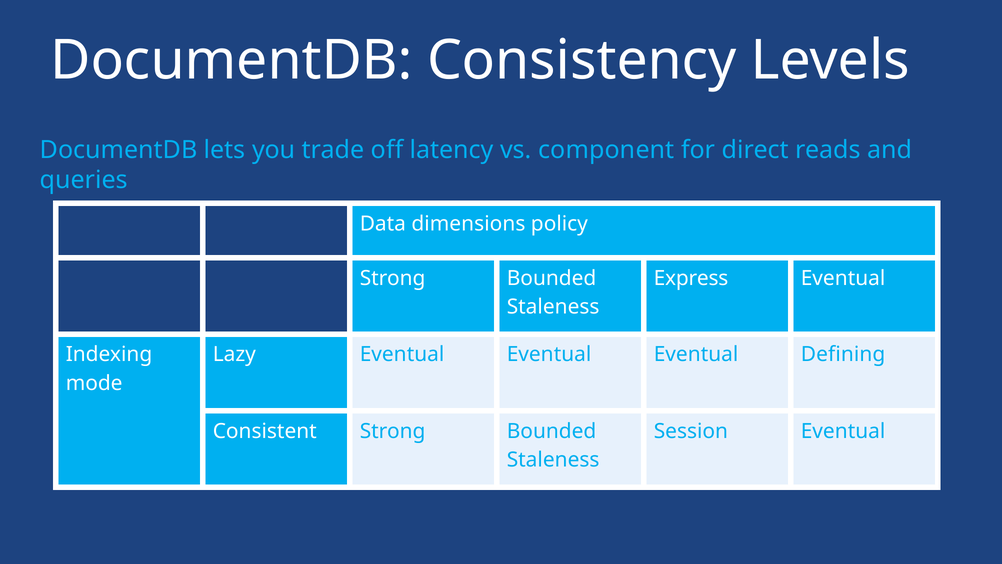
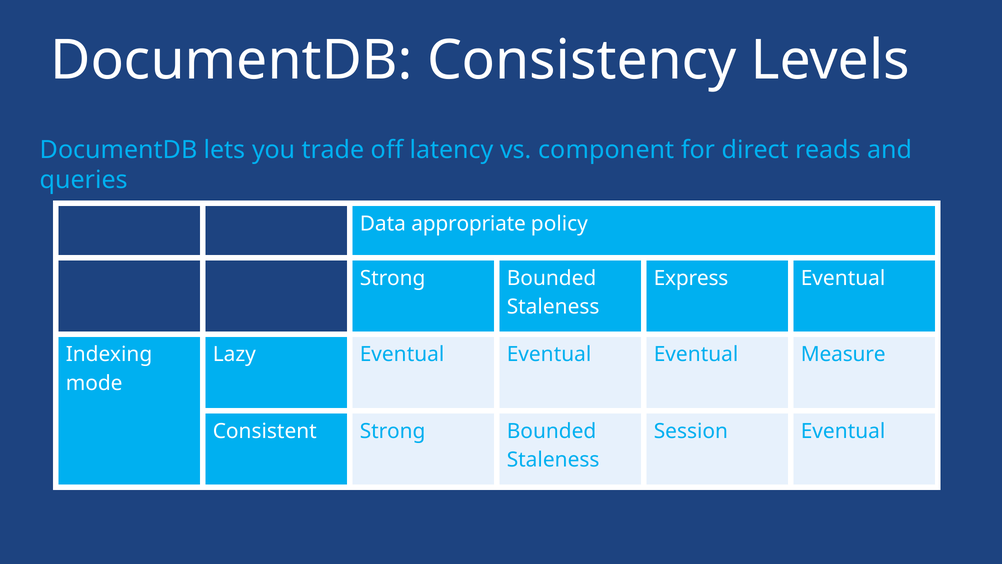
dimensions: dimensions -> appropriate
Defining: Defining -> Measure
